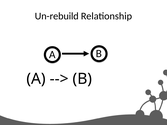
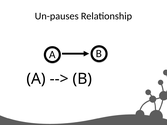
Un-rebuild: Un-rebuild -> Un-pauses
